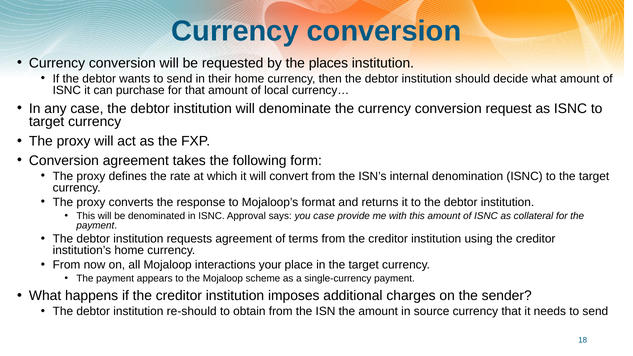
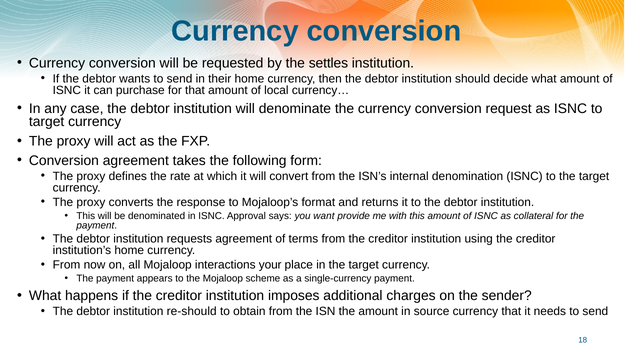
places: places -> settles
you case: case -> want
